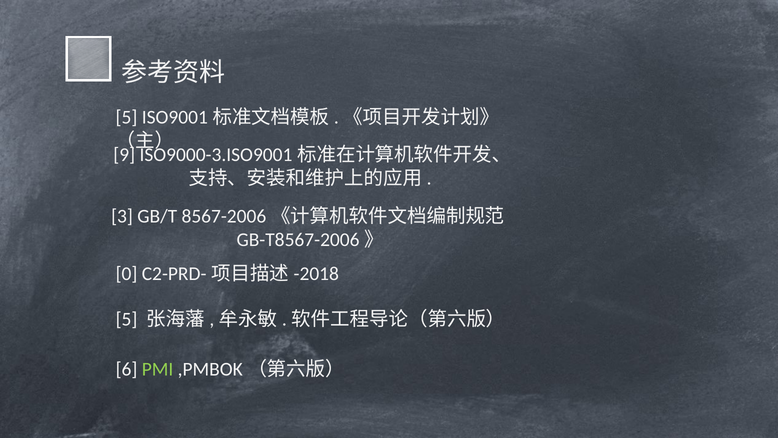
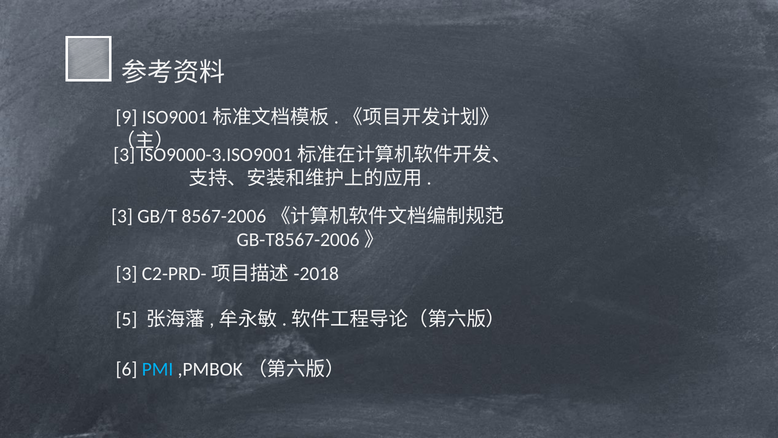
5 at (126, 117): 5 -> 9
9 at (124, 155): 9 -> 3
0 at (127, 274): 0 -> 3
PMI colour: light green -> light blue
